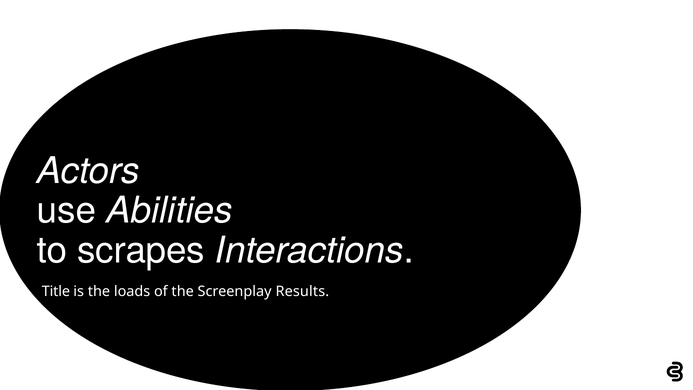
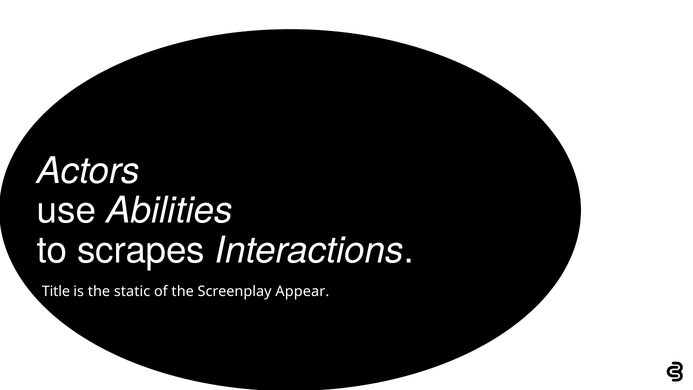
loads: loads -> static
Results: Results -> Appear
